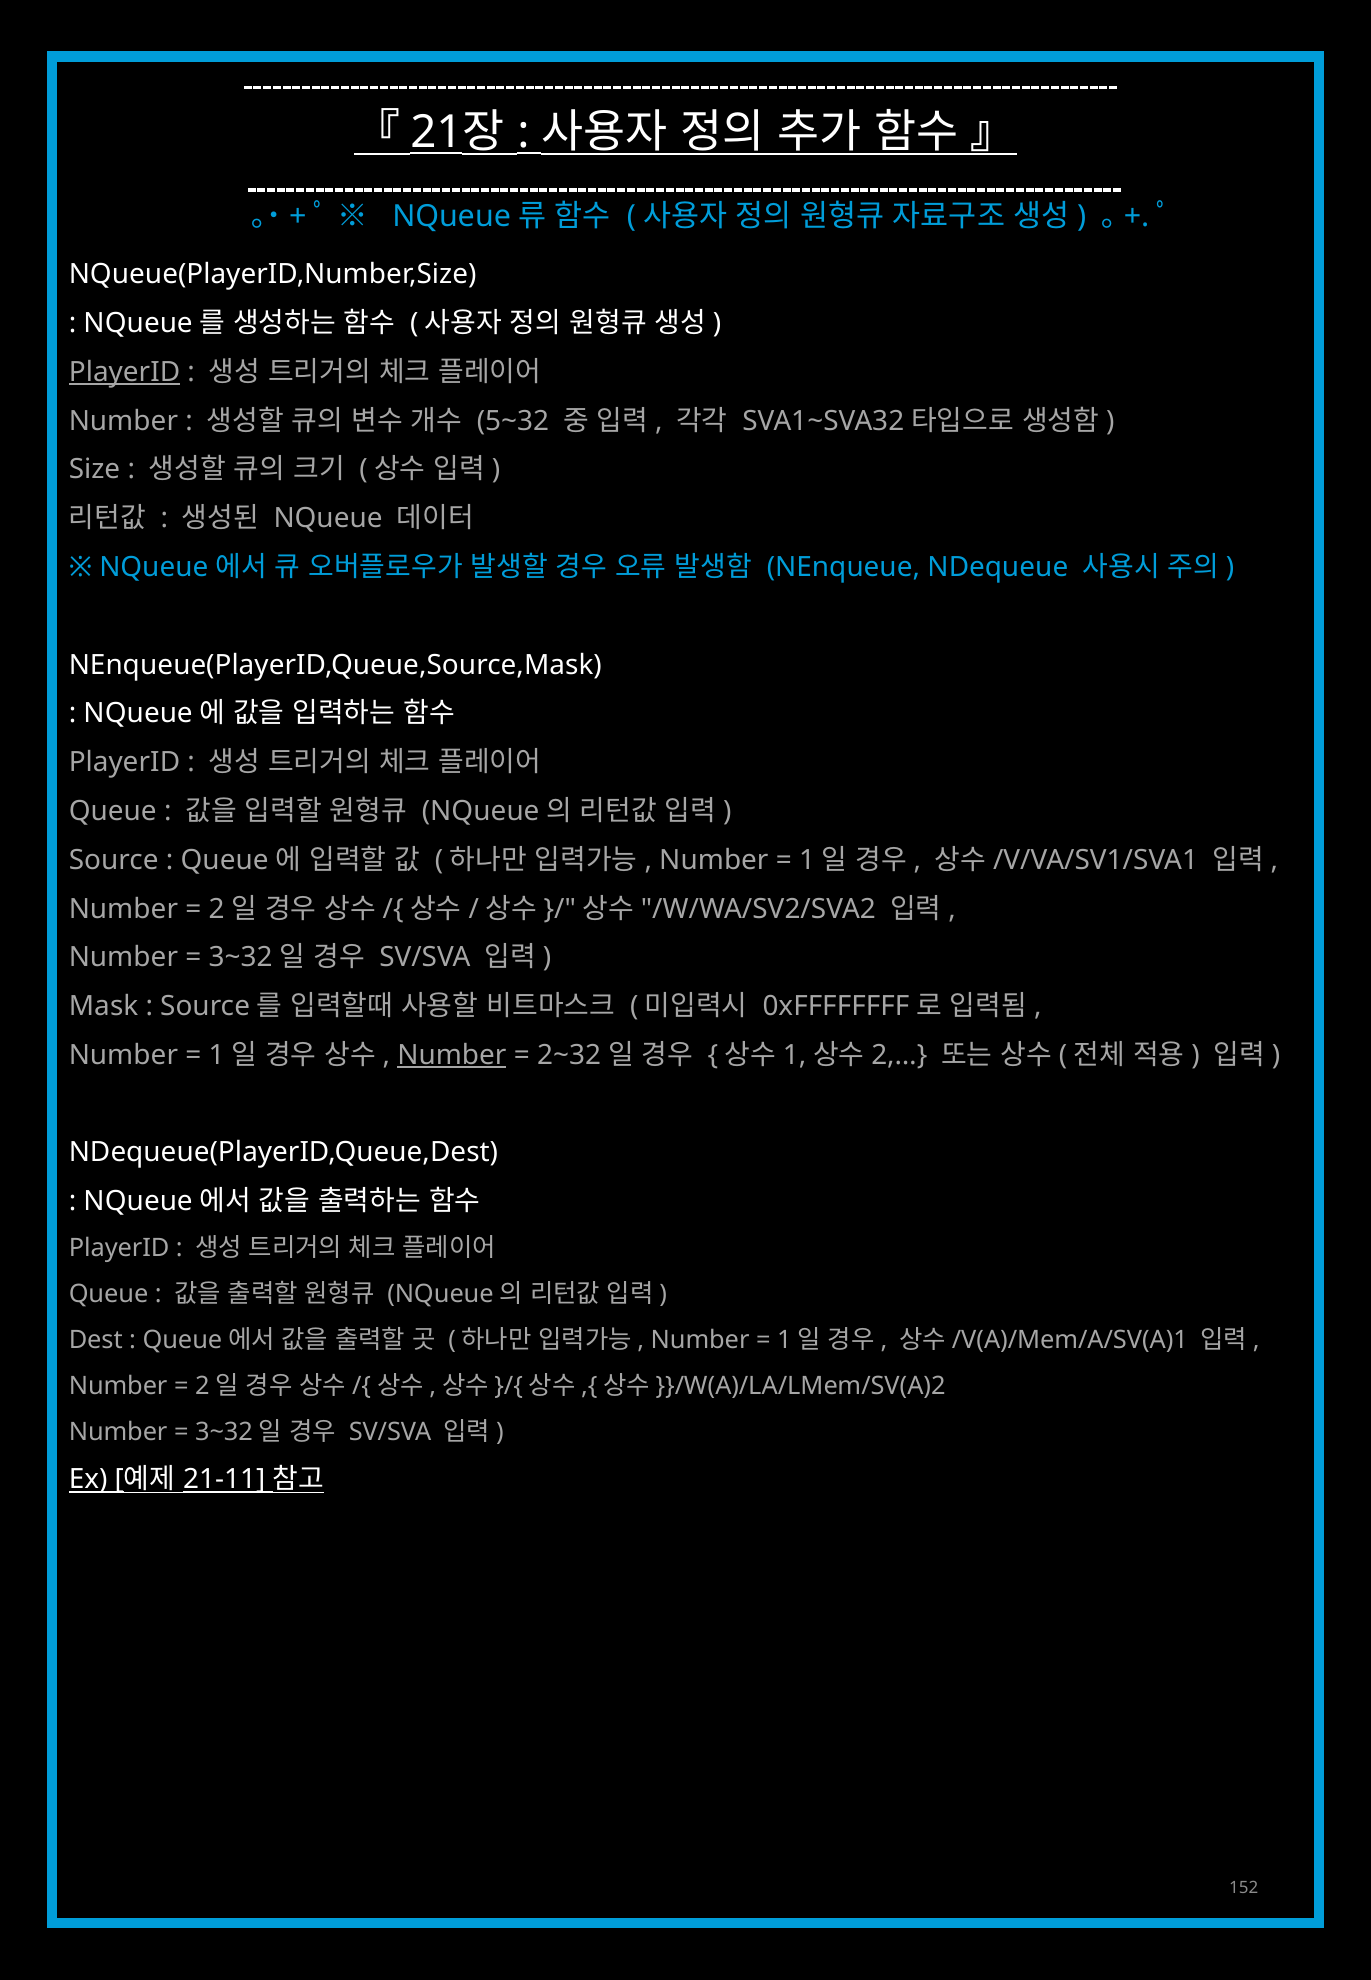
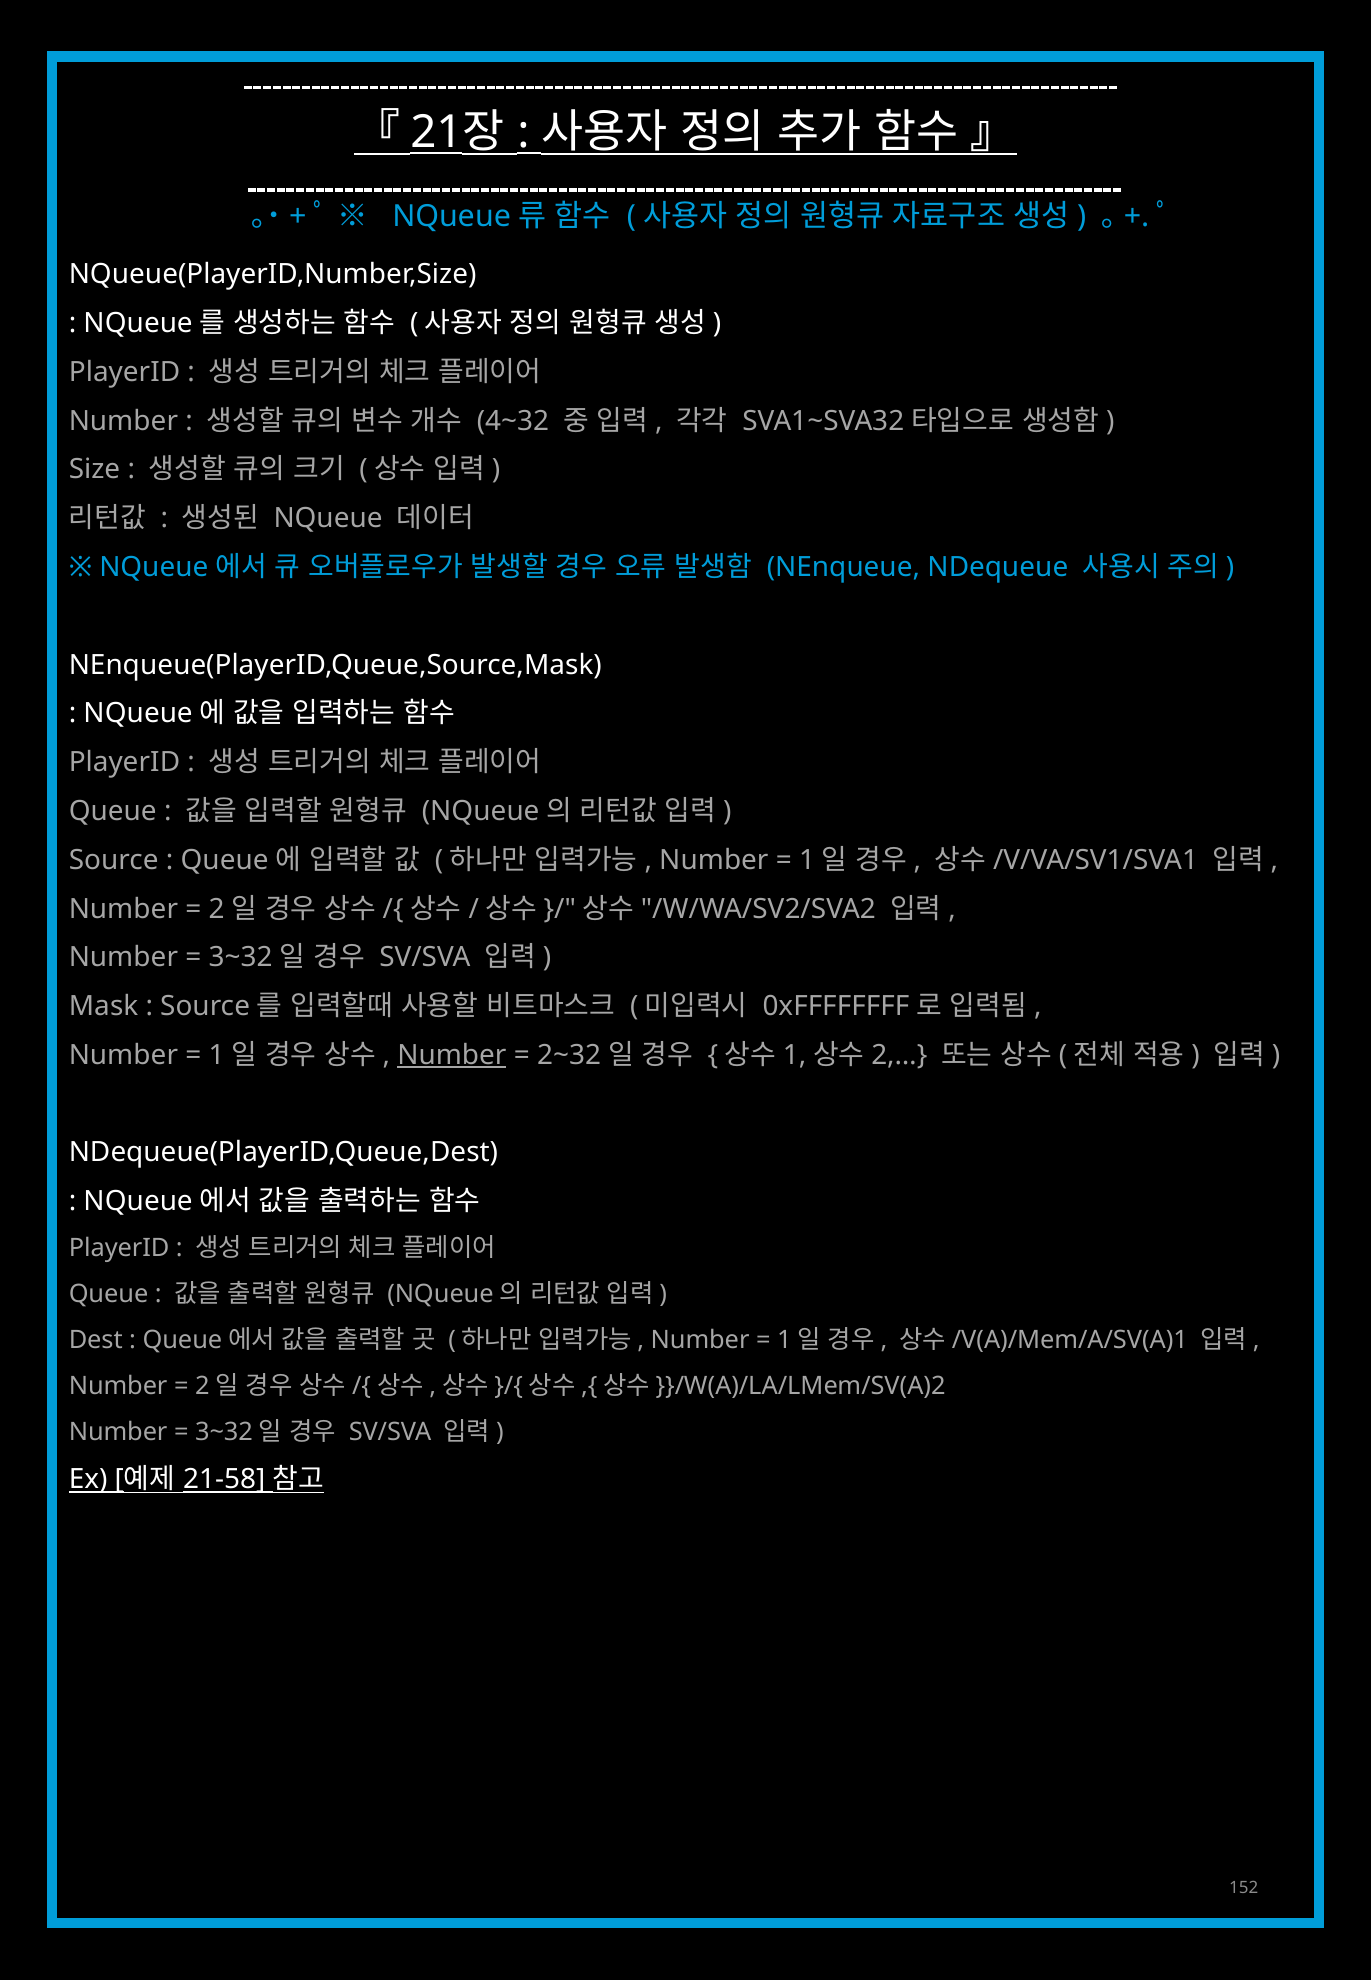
PlayerID at (125, 372) underline: present -> none
5~32: 5~32 -> 4~32
21-11: 21-11 -> 21-58
